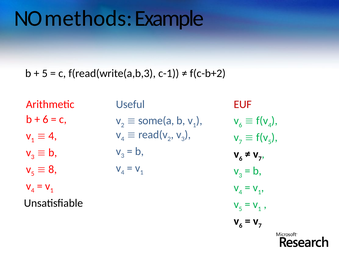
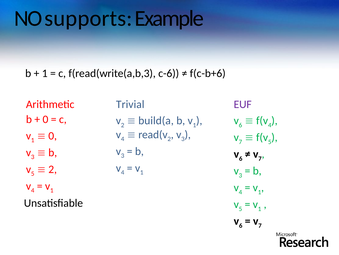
methods: methods -> supports
5 at (45, 73): 5 -> 1
c-1: c-1 -> c-6
f(c-b+2: f(c-b+2 -> f(c-b+6
Useful: Useful -> Trivial
EUF colour: red -> purple
6 at (45, 119): 6 -> 0
some(a: some(a -> build(a
4 at (53, 135): 4 -> 0
8 at (53, 169): 8 -> 2
